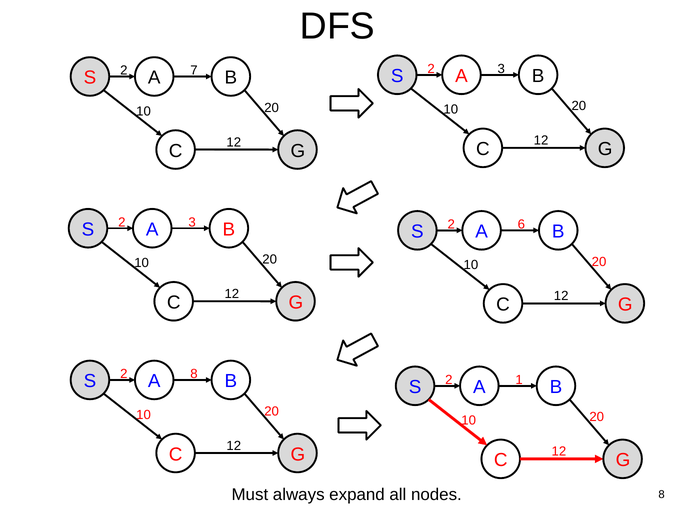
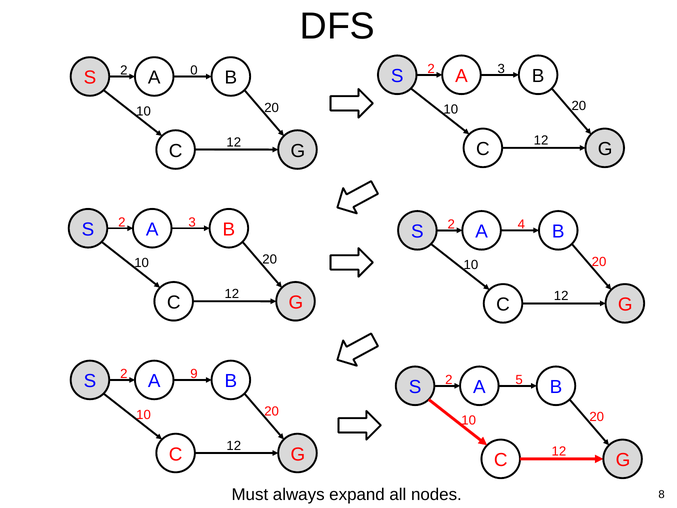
7: 7 -> 0
6: 6 -> 4
2 8: 8 -> 9
1: 1 -> 5
